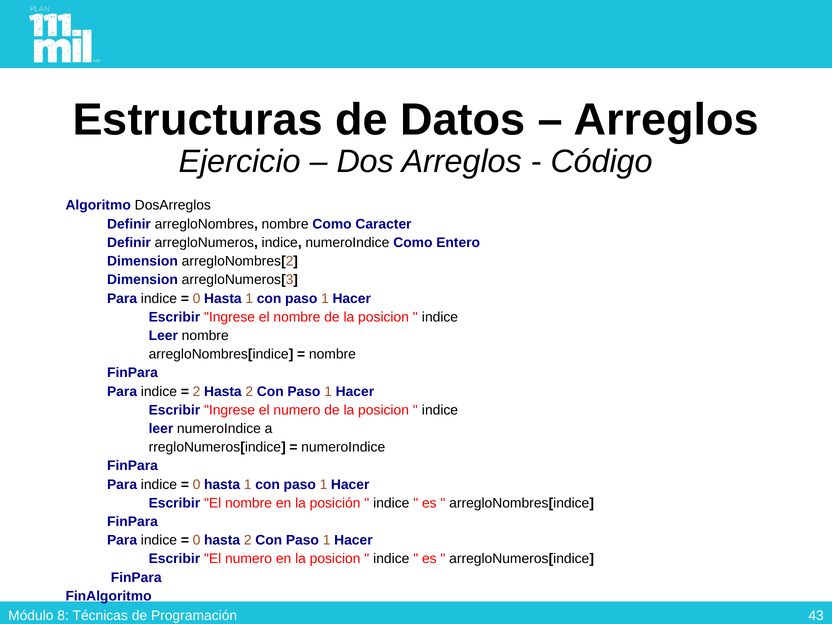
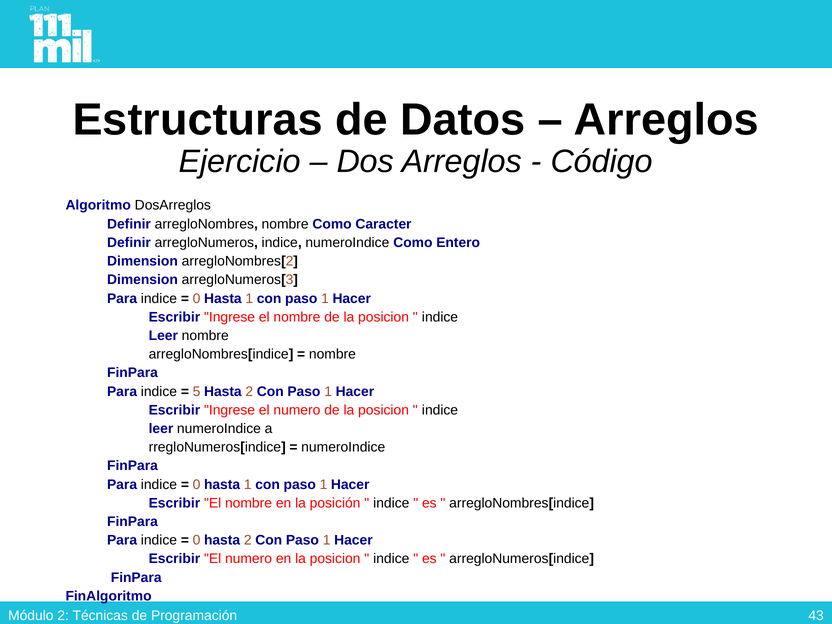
2 at (197, 391): 2 -> 5
Módulo 8: 8 -> 2
